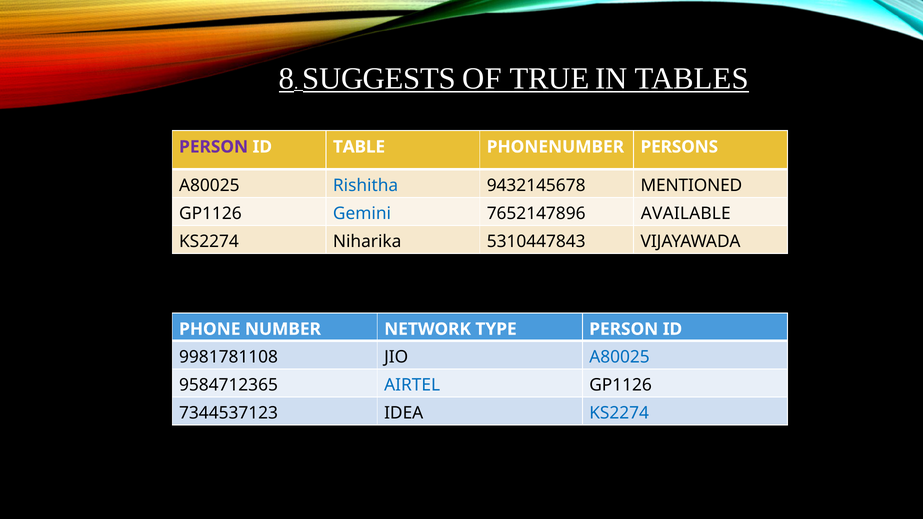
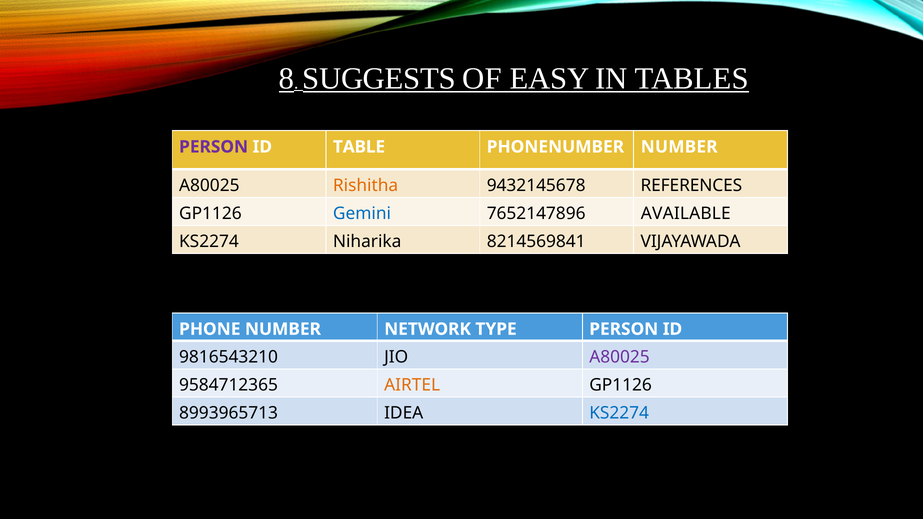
TRUE: TRUE -> EASY
PHONENUMBER PERSONS: PERSONS -> NUMBER
Rishitha colour: blue -> orange
MENTIONED: MENTIONED -> REFERENCES
5310447843: 5310447843 -> 8214569841
9981781108: 9981781108 -> 9816543210
A80025 at (620, 357) colour: blue -> purple
AIRTEL colour: blue -> orange
7344537123: 7344537123 -> 8993965713
